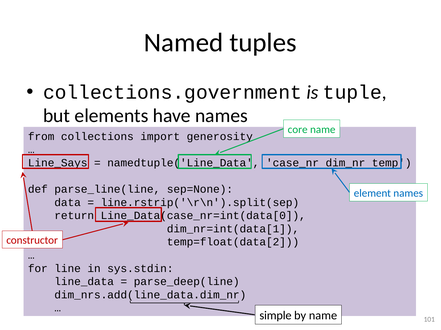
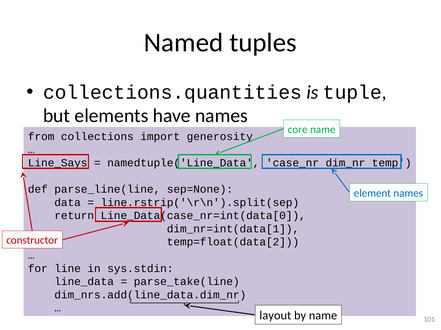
collections.government: collections.government -> collections.quantities
parse_deep(line: parse_deep(line -> parse_take(line
simple: simple -> layout
